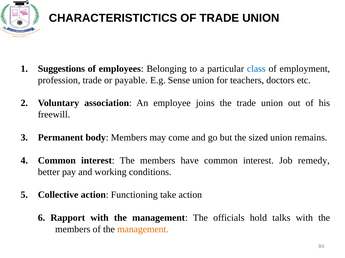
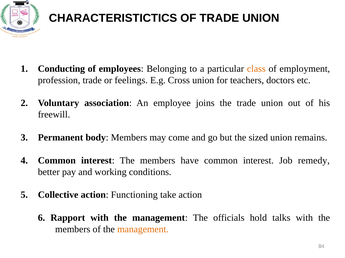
Suggestions: Suggestions -> Conducting
class colour: blue -> orange
payable: payable -> feelings
Sense: Sense -> Cross
